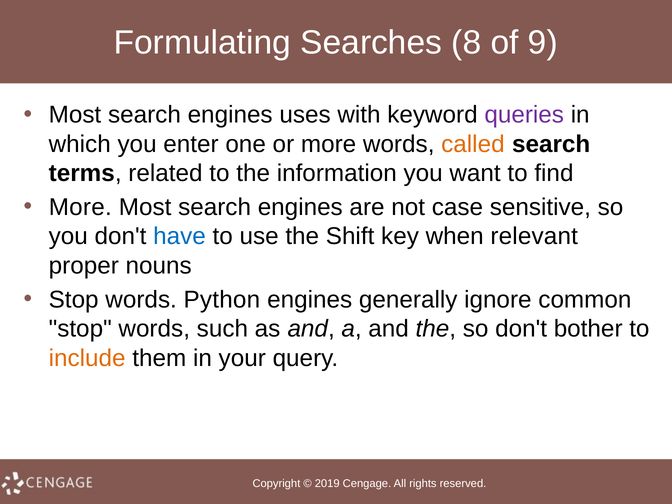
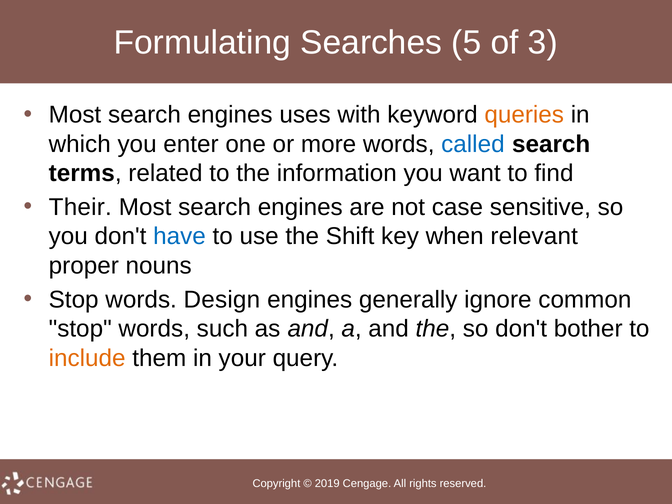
8: 8 -> 5
9: 9 -> 3
queries colour: purple -> orange
called colour: orange -> blue
More at (80, 207): More -> Their
Python: Python -> Design
